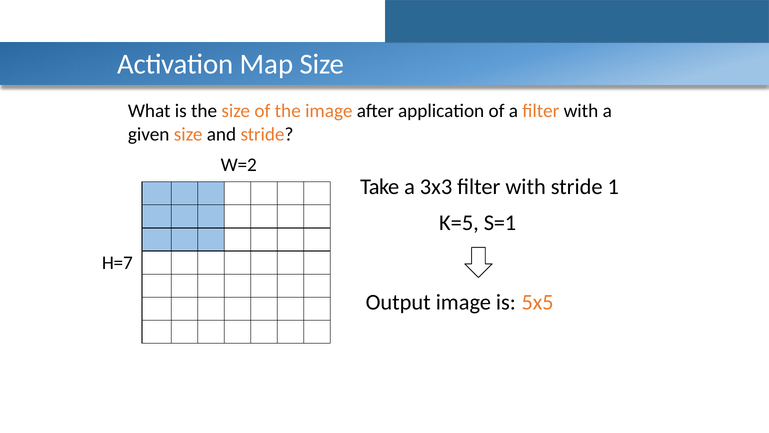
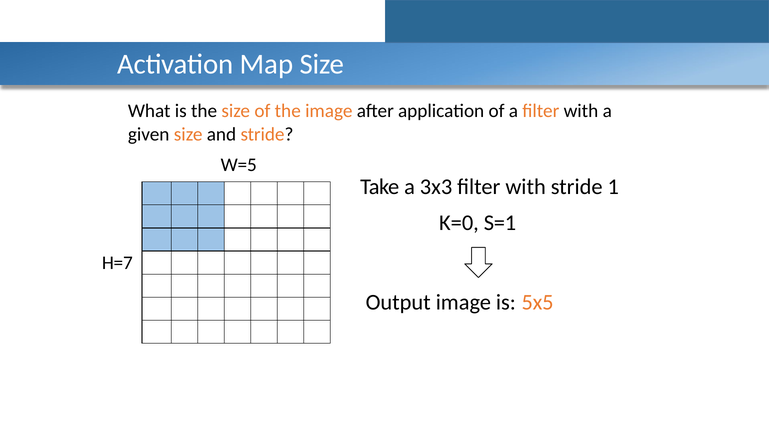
W=2: W=2 -> W=5
K=5: K=5 -> K=0
